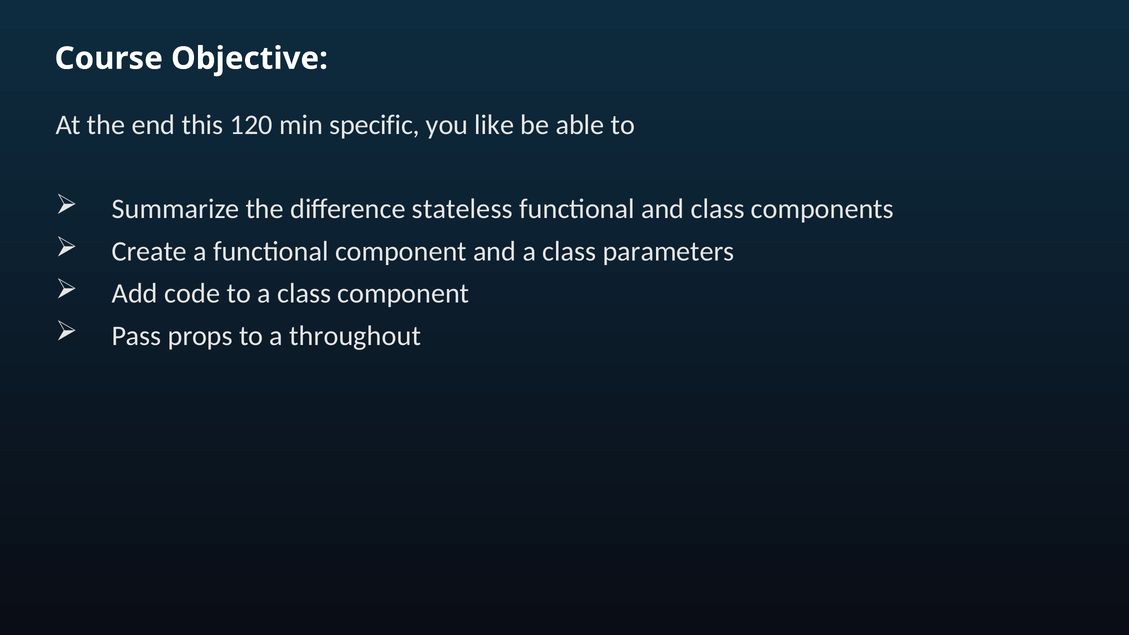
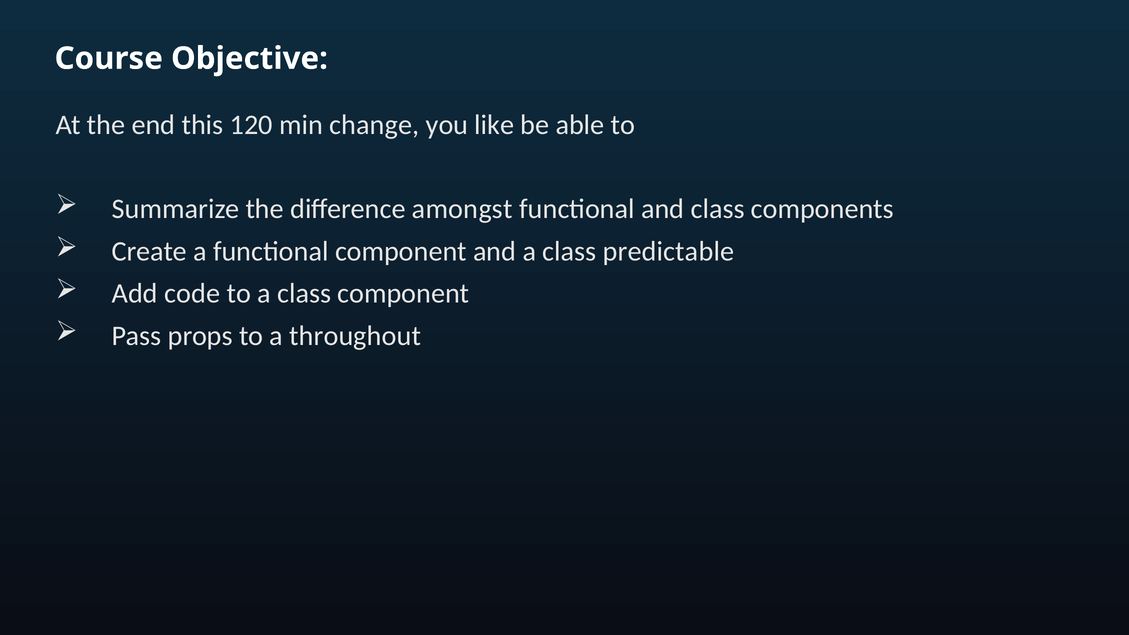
specific: specific -> change
stateless: stateless -> amongst
parameters: parameters -> predictable
